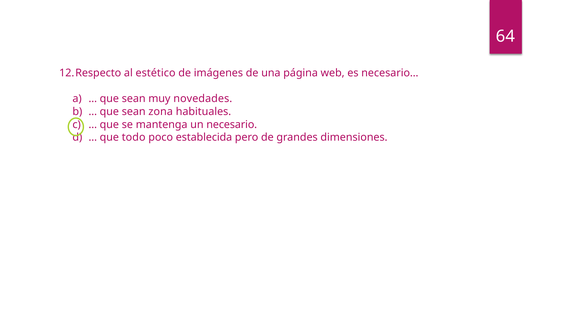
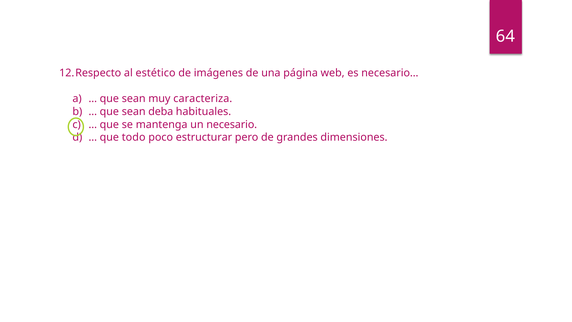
novedades: novedades -> caracteriza
zona: zona -> deba
establecida: establecida -> estructurar
